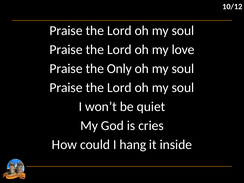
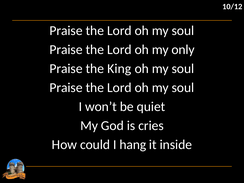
love: love -> only
Only: Only -> King
